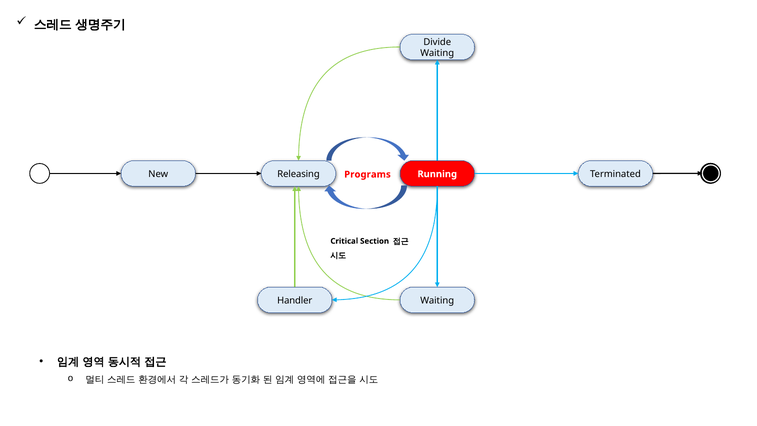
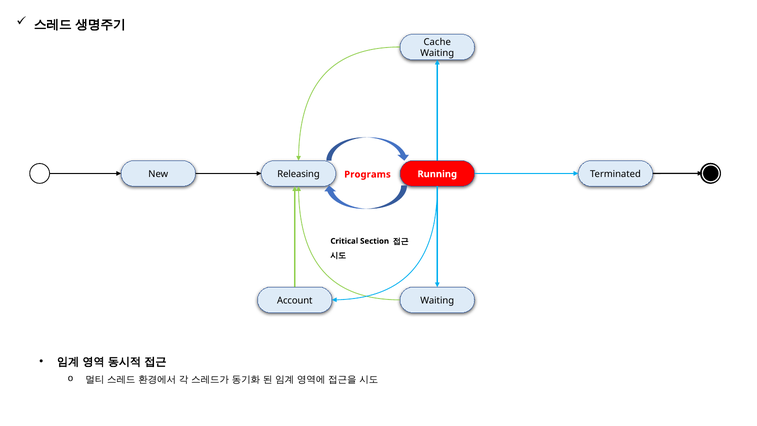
Divide: Divide -> Cache
Handler: Handler -> Account
